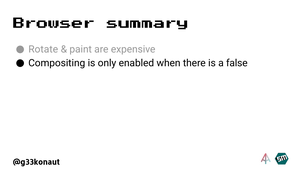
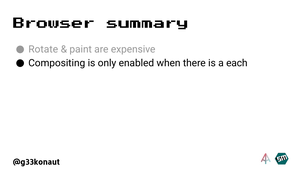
false: false -> each
